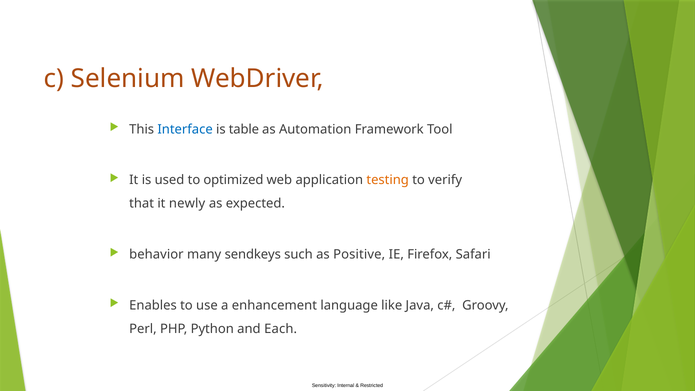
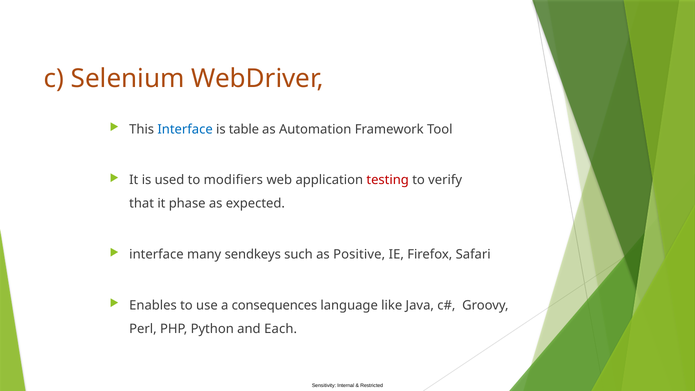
optimized: optimized -> modifiers
testing colour: orange -> red
newly: newly -> phase
behavior at (156, 254): behavior -> interface
enhancement: enhancement -> consequences
